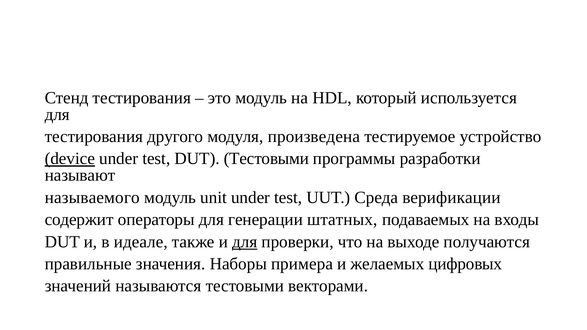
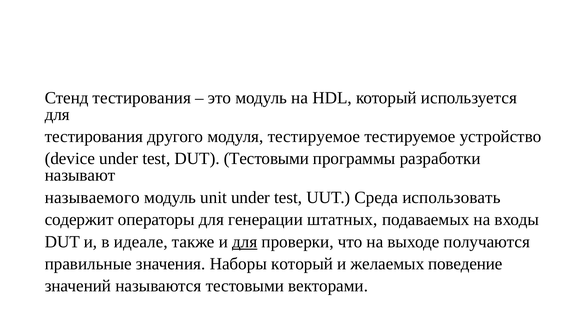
модуля произведена: произведена -> тестируемое
device underline: present -> none
верификации: верификации -> использовать
Наборы примера: примера -> который
цифровых: цифровых -> поведение
